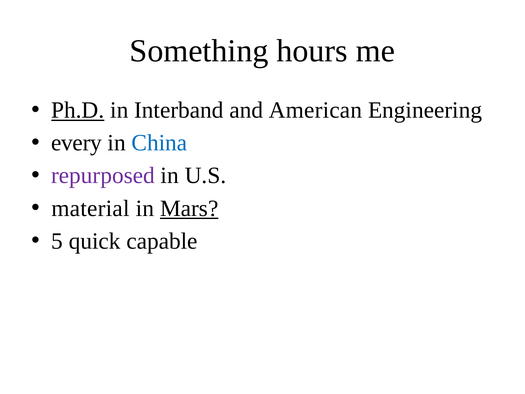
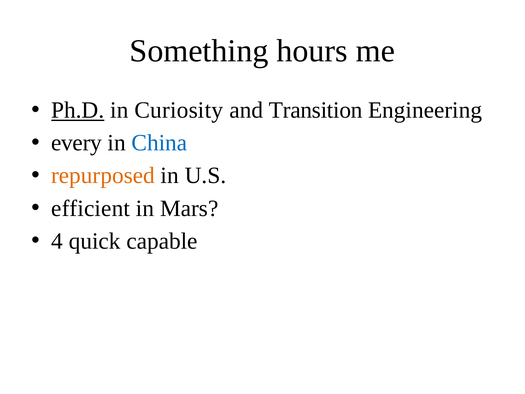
Interband: Interband -> Curiosity
American: American -> Transition
repurposed colour: purple -> orange
material: material -> efficient
Mars underline: present -> none
5: 5 -> 4
